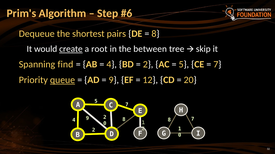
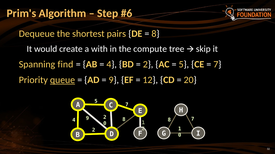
create underline: present -> none
root: root -> with
between: between -> compute
